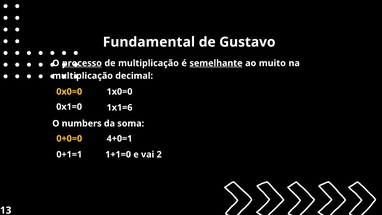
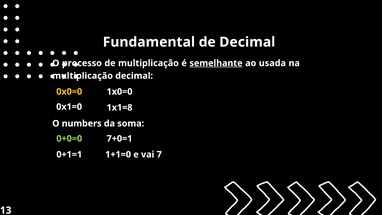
de Gustavo: Gustavo -> Decimal
processo underline: present -> none
muito: muito -> usada
1x1=6: 1x1=6 -> 1x1=8
0+0=0 colour: yellow -> light green
4+0=1: 4+0=1 -> 7+0=1
2: 2 -> 7
